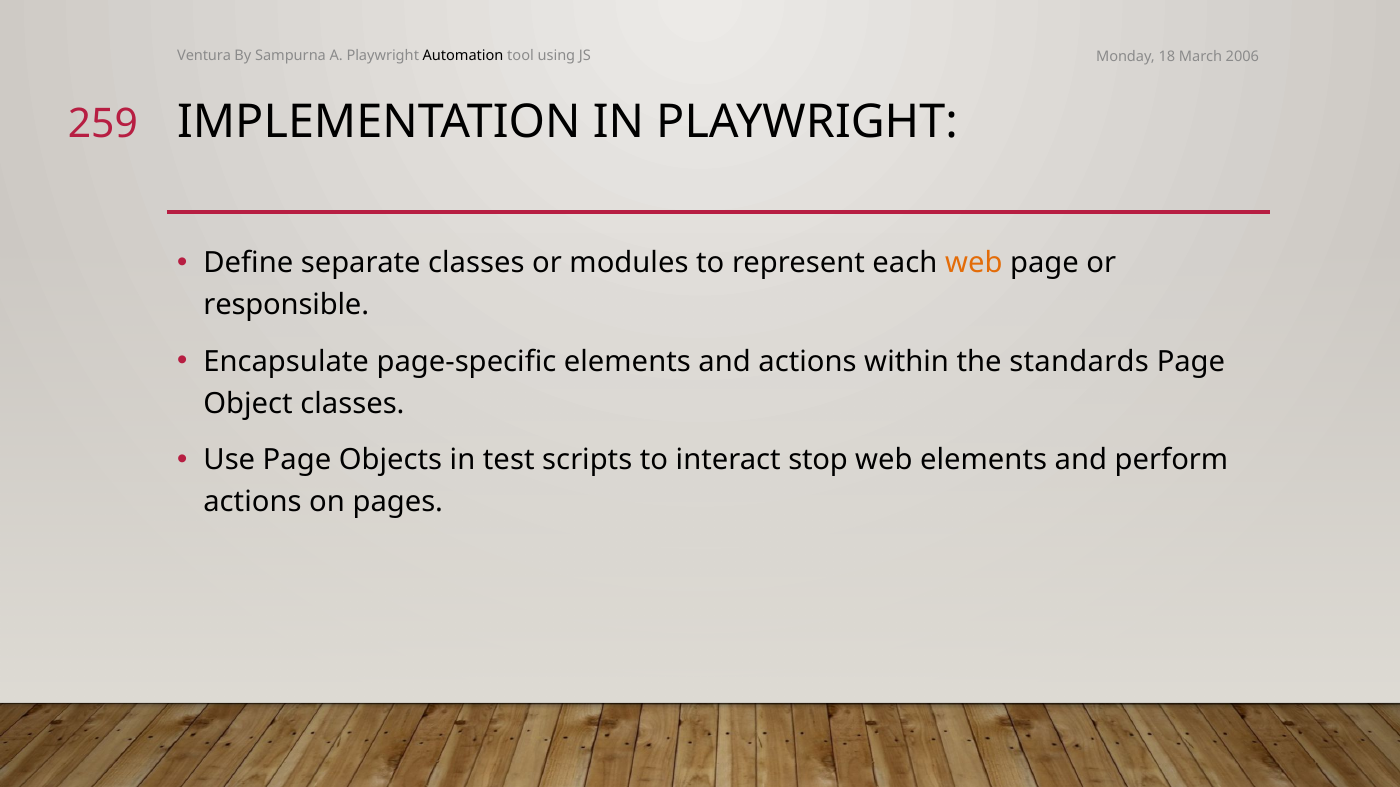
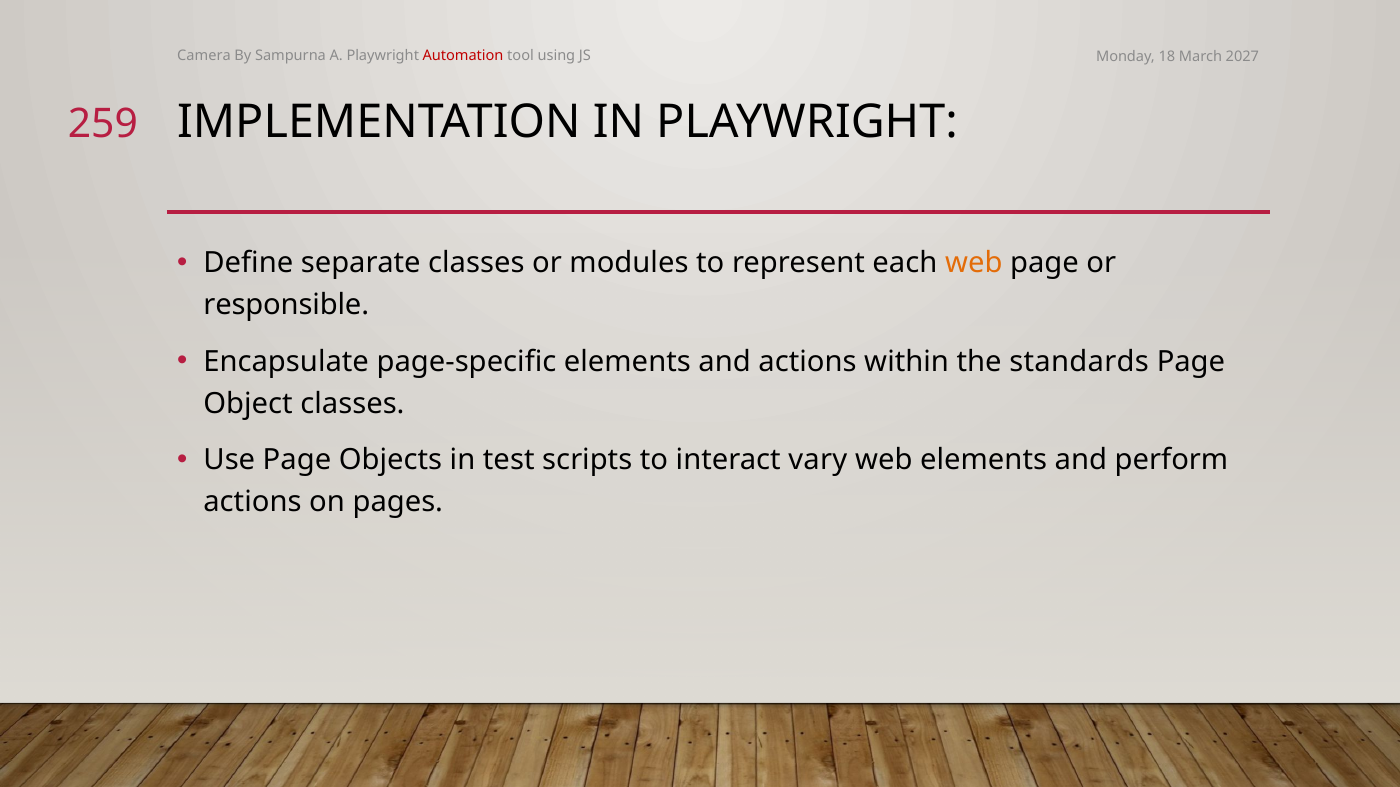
Ventura: Ventura -> Camera
Automation colour: black -> red
2006: 2006 -> 2027
stop: stop -> vary
